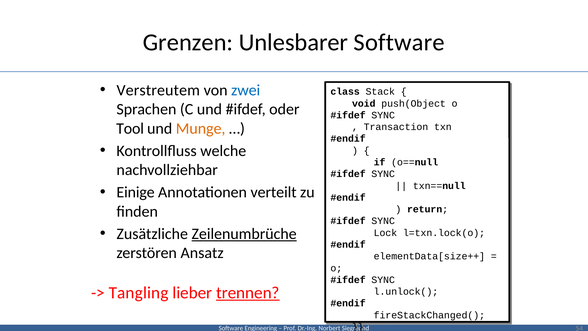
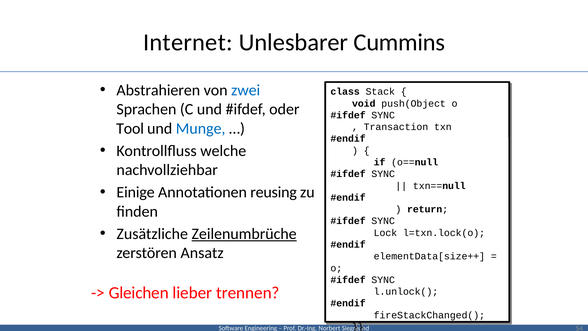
Grenzen: Grenzen -> Internet
Unlesbarer Software: Software -> Cummins
Verstreutem: Verstreutem -> Abstrahieren
Munge colour: orange -> blue
verteilt: verteilt -> reusing
Tangling: Tangling -> Gleichen
trennen underline: present -> none
